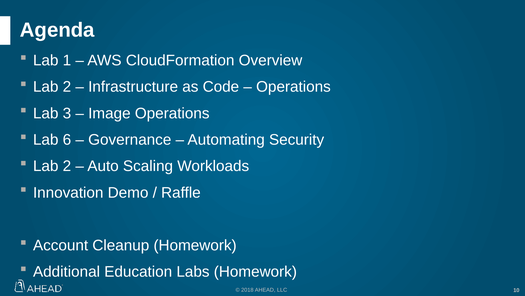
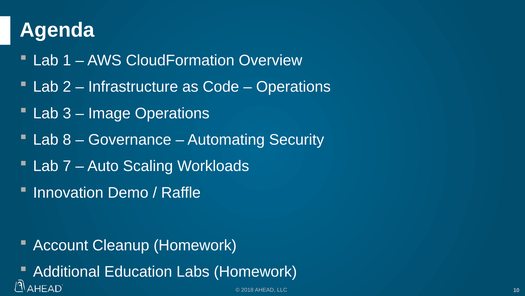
6: 6 -> 8
2 at (67, 166): 2 -> 7
